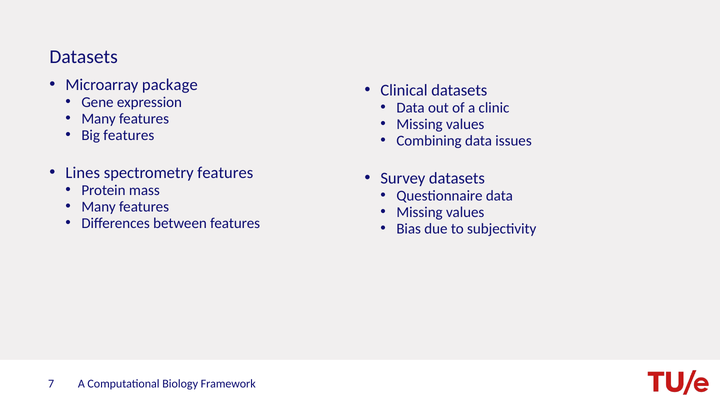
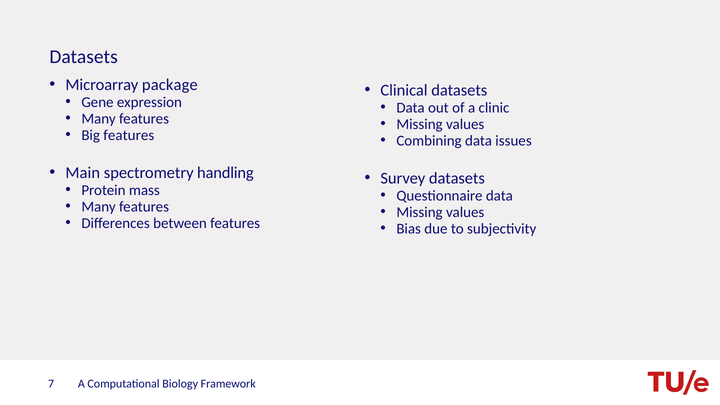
Lines: Lines -> Main
spectrometry features: features -> handling
